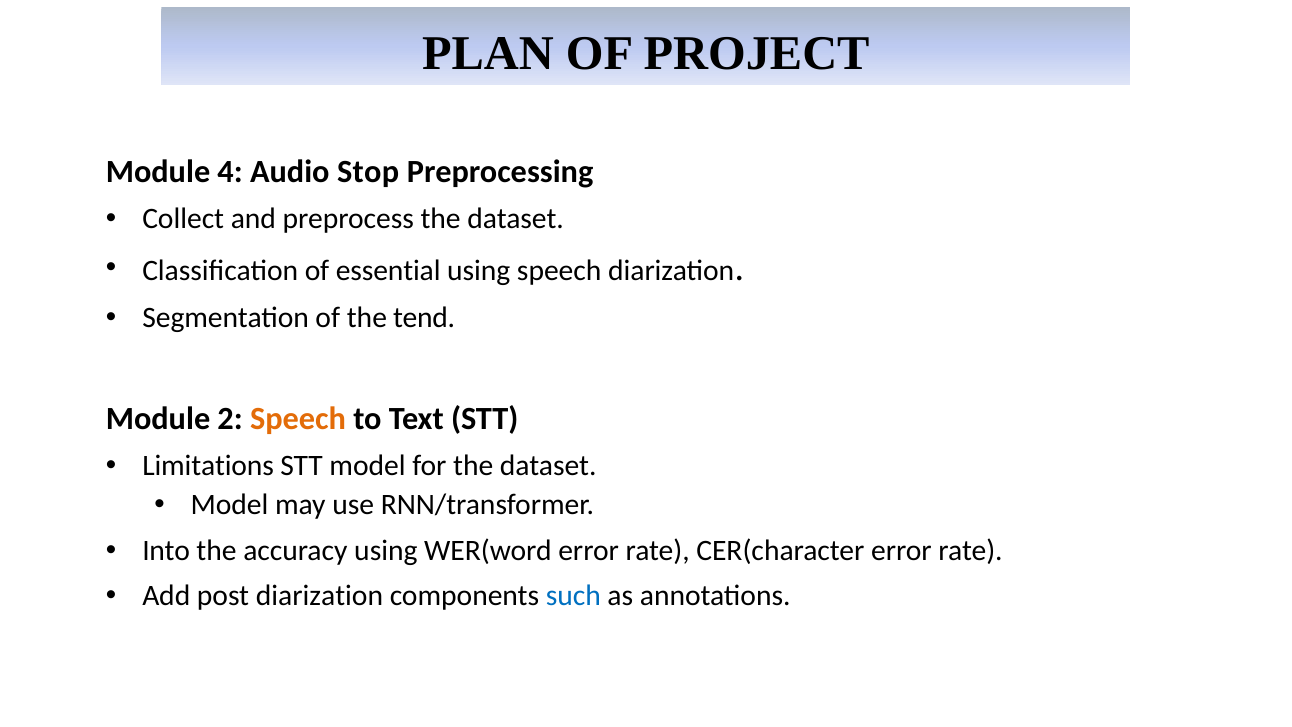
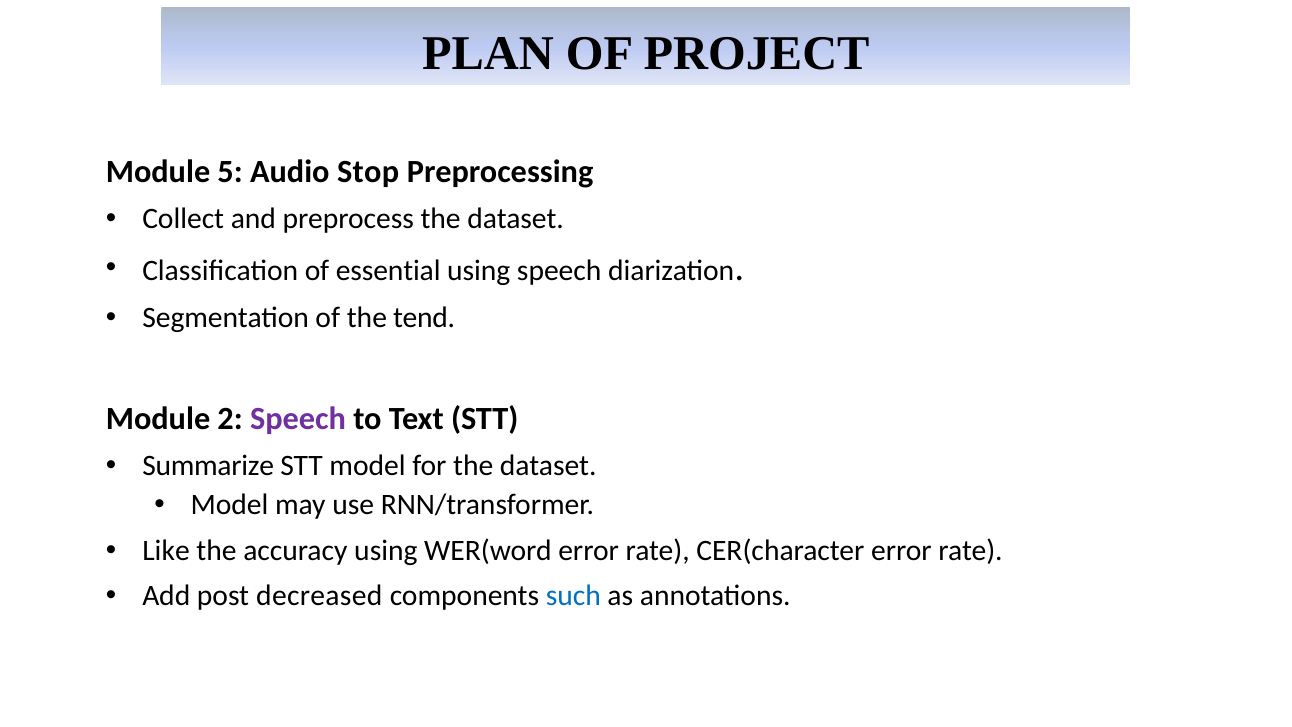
4: 4 -> 5
Speech at (298, 419) colour: orange -> purple
Limitations: Limitations -> Summarize
Into: Into -> Like
post diarization: diarization -> decreased
